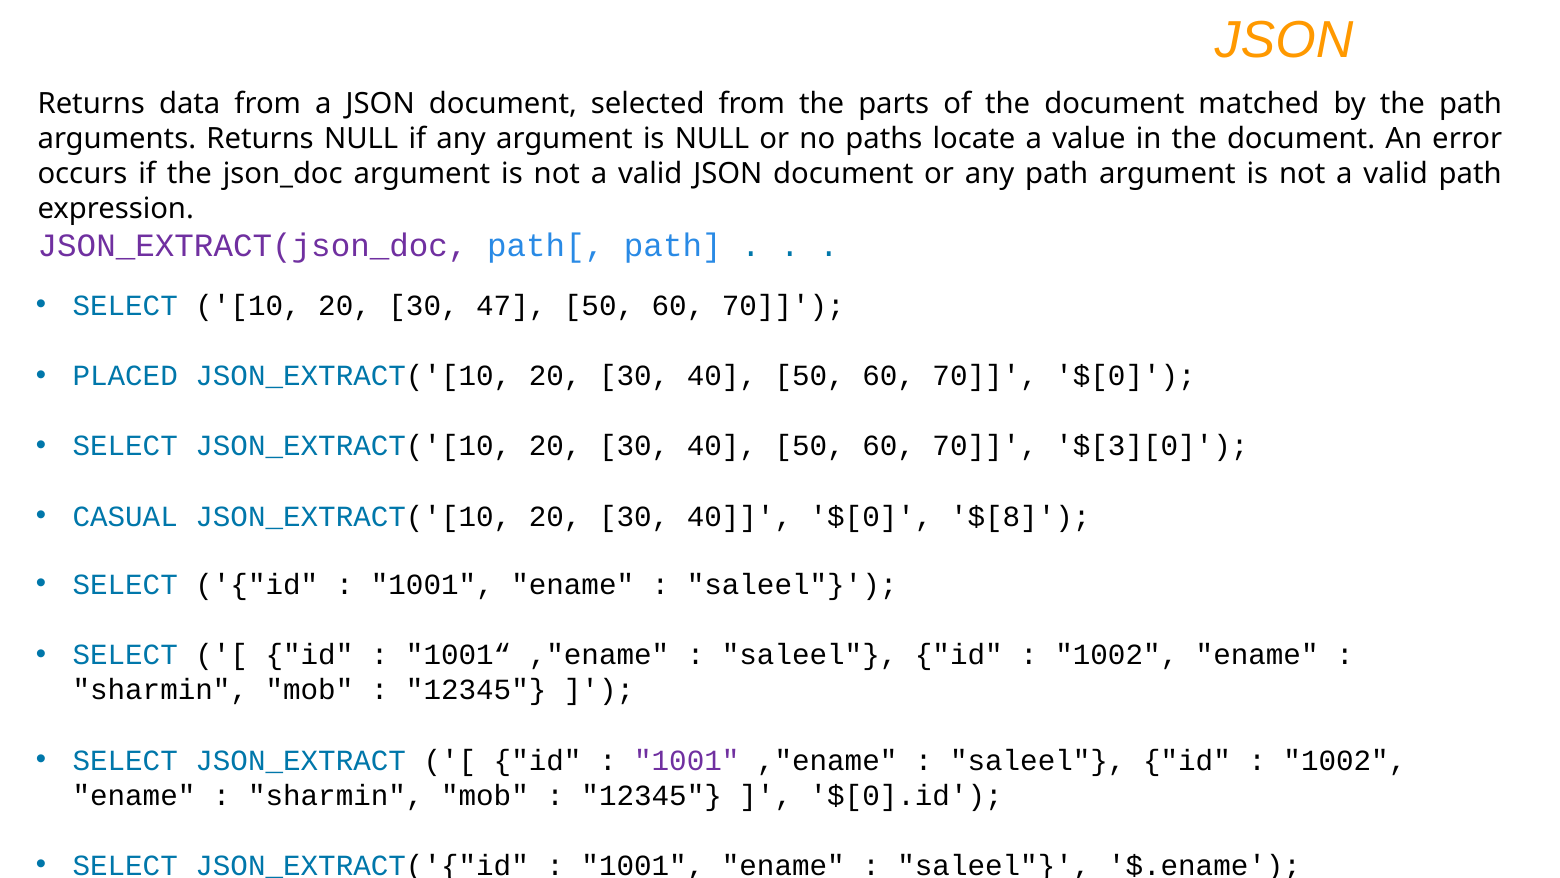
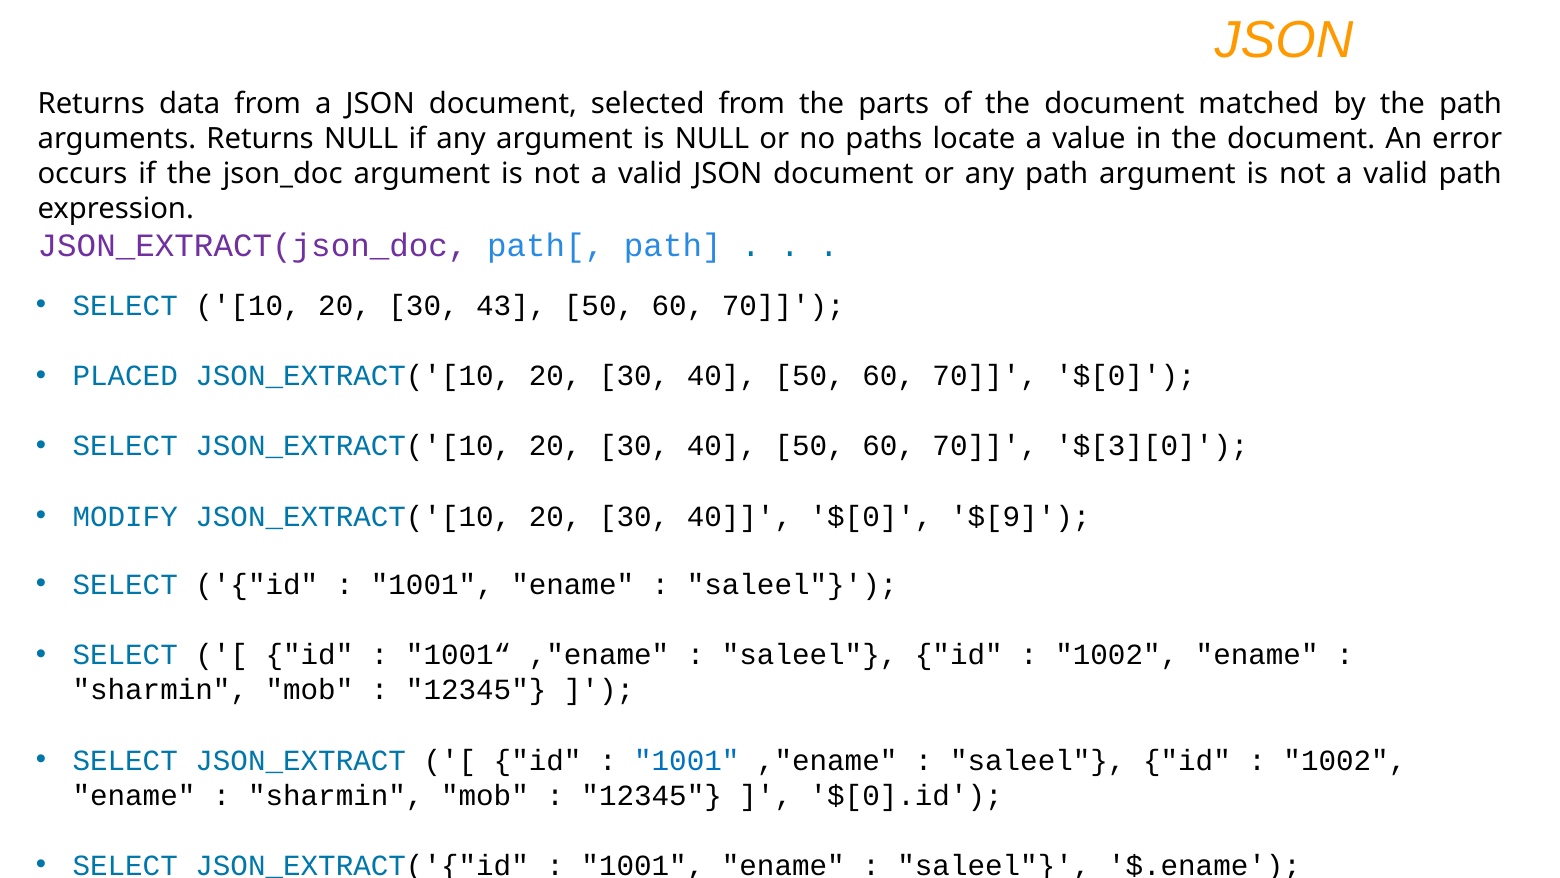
47: 47 -> 43
CASUAL: CASUAL -> MODIFY
$[8: $[8 -> $[9
1001 at (687, 760) colour: purple -> blue
